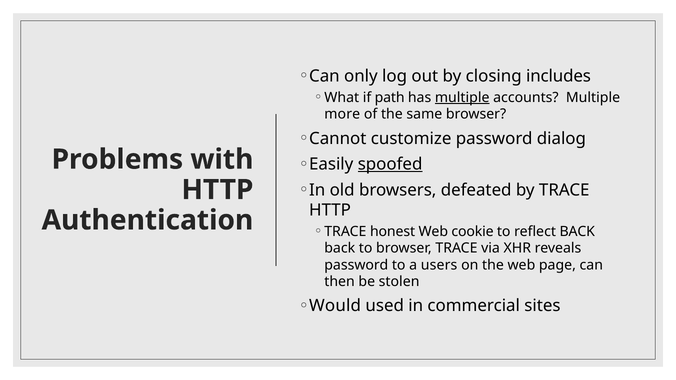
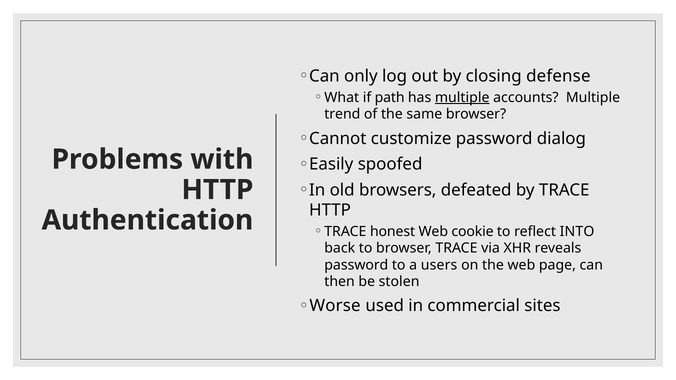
includes: includes -> defense
more: more -> trend
spoofed underline: present -> none
reflect BACK: BACK -> INTO
Would: Would -> Worse
